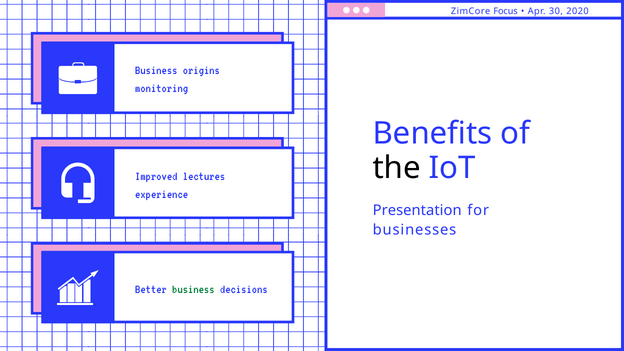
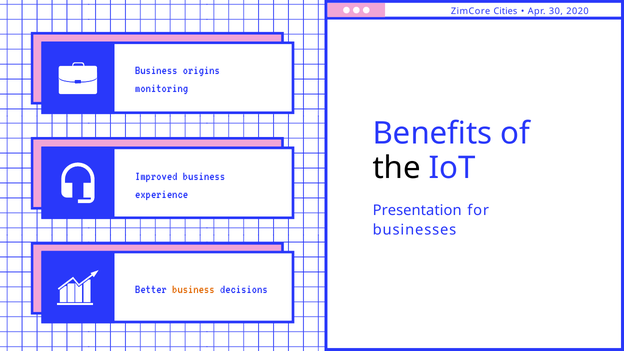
Focus: Focus -> Cities
Improved lectures: lectures -> business
business at (193, 289) colour: green -> orange
